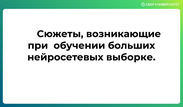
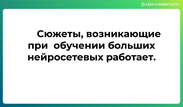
выборке: выборке -> работает
